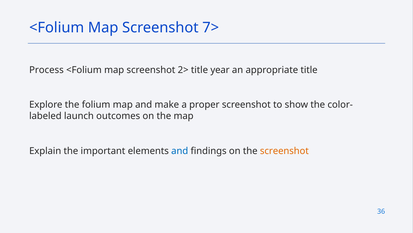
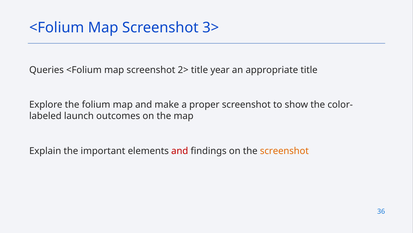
7>: 7> -> 3>
Process: Process -> Queries
and at (180, 151) colour: blue -> red
